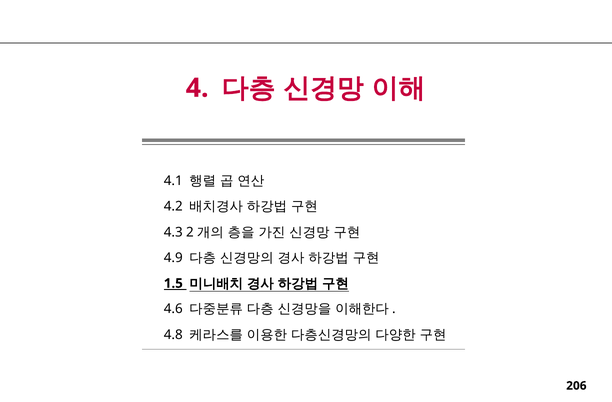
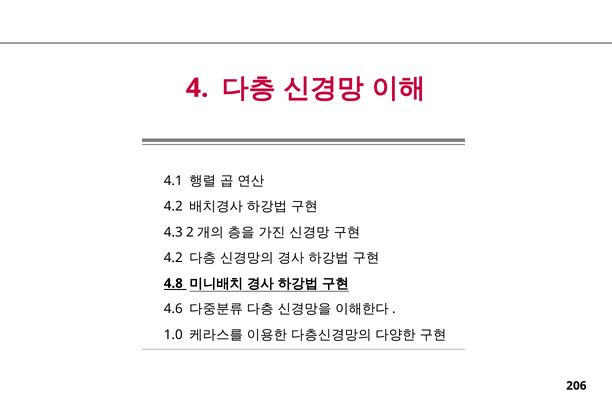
4.9 at (173, 258): 4.9 -> 4.2
1.5: 1.5 -> 4.8
4.8: 4.8 -> 1.0
